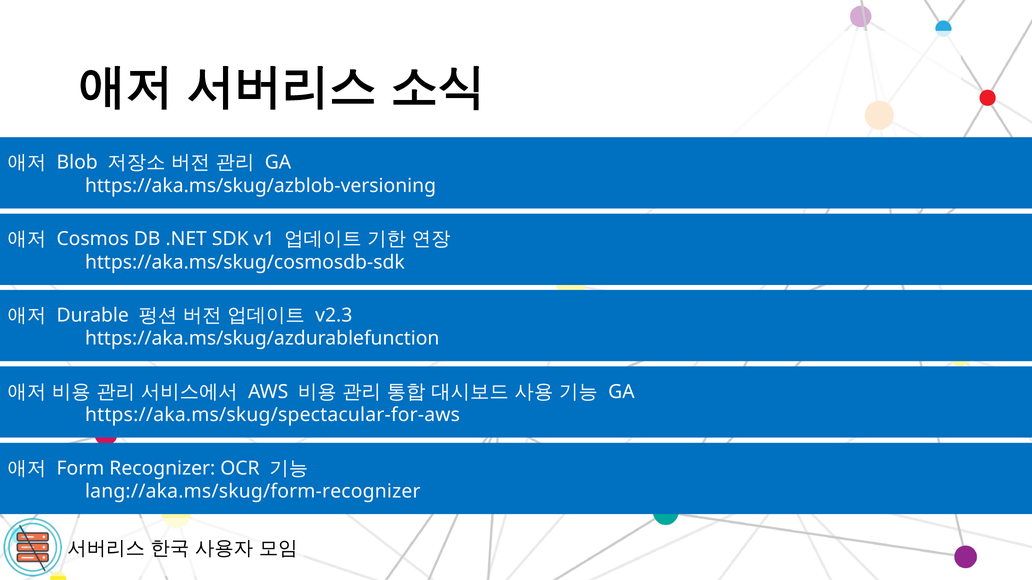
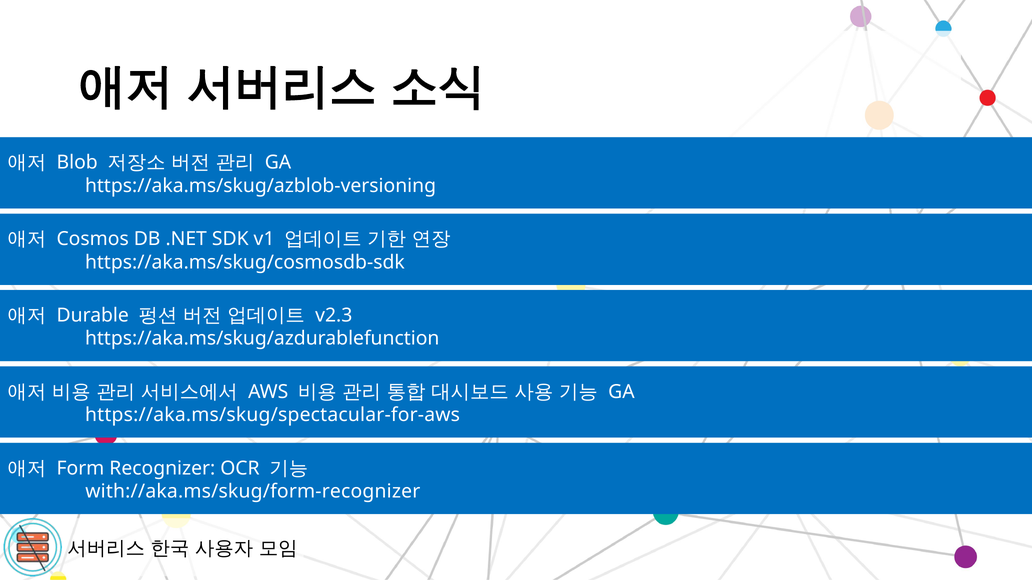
lang://aka.ms/skug/form-recognizer: lang://aka.ms/skug/form-recognizer -> with://aka.ms/skug/form-recognizer
